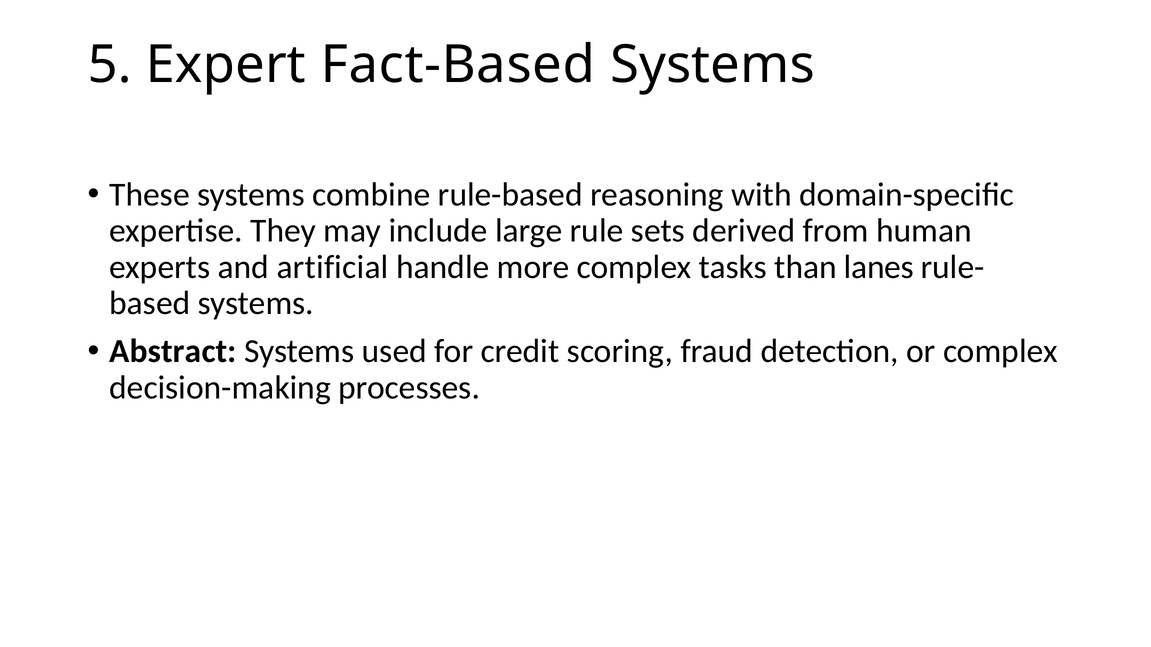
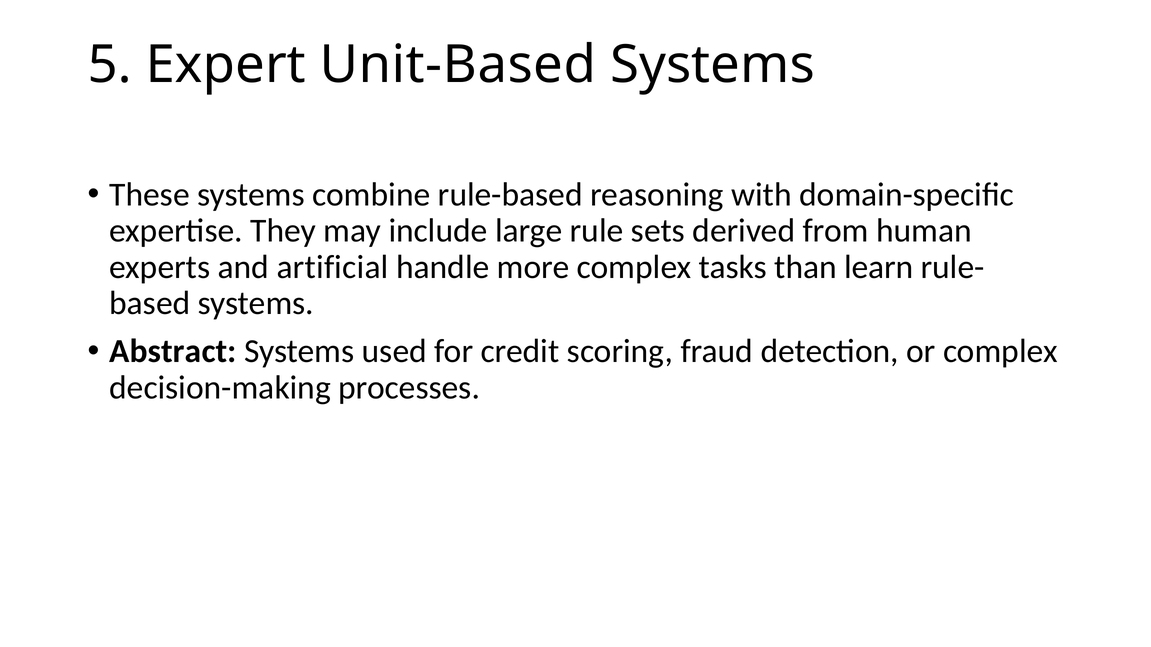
Fact-Based: Fact-Based -> Unit-Based
lanes: lanes -> learn
